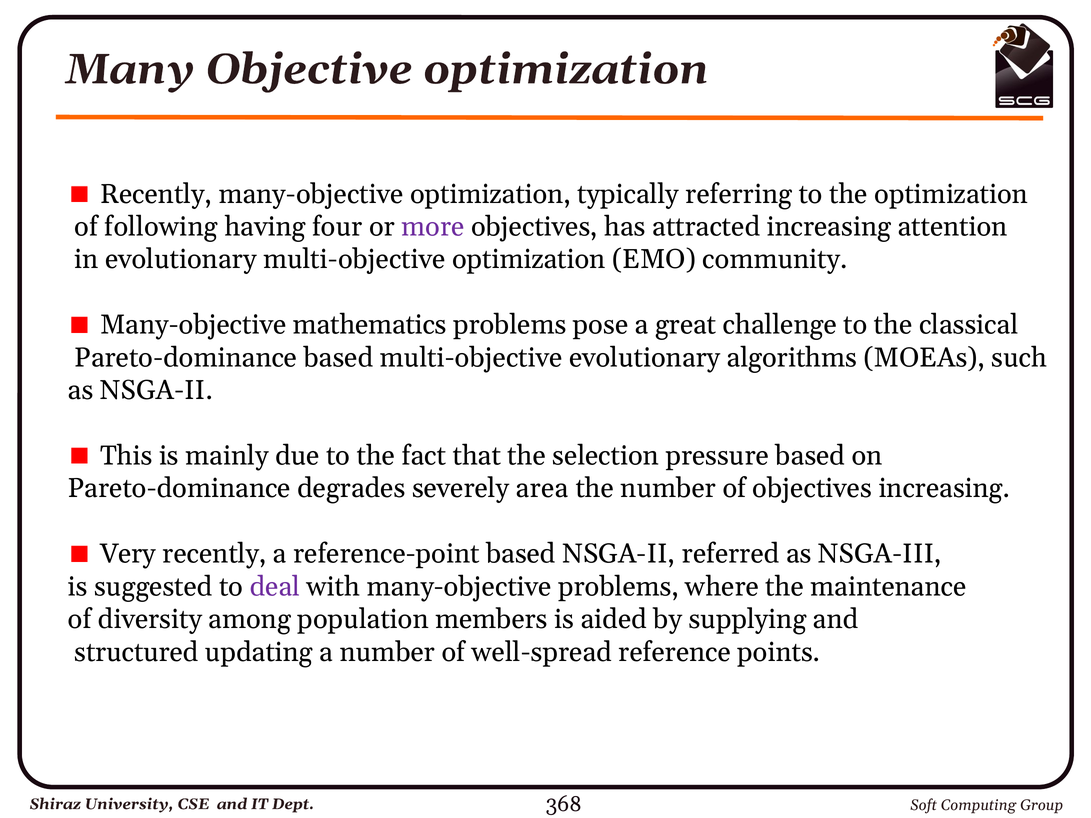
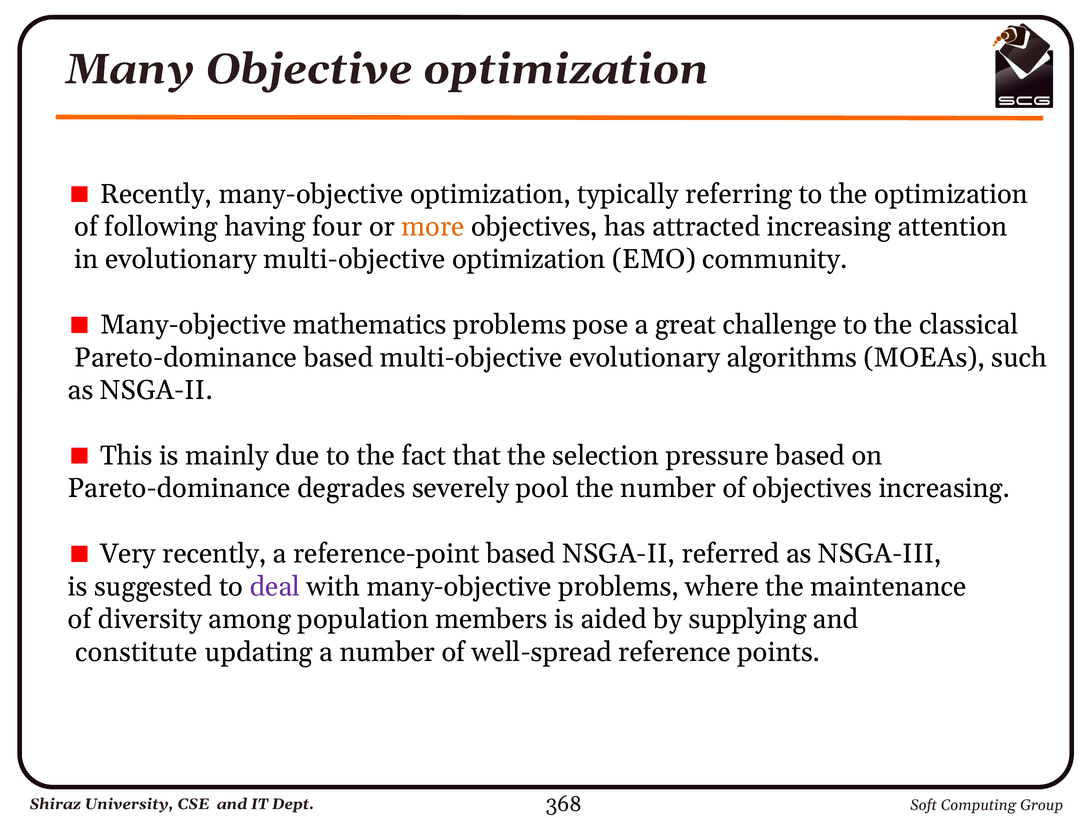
more colour: purple -> orange
area: area -> pool
structured: structured -> constitute
